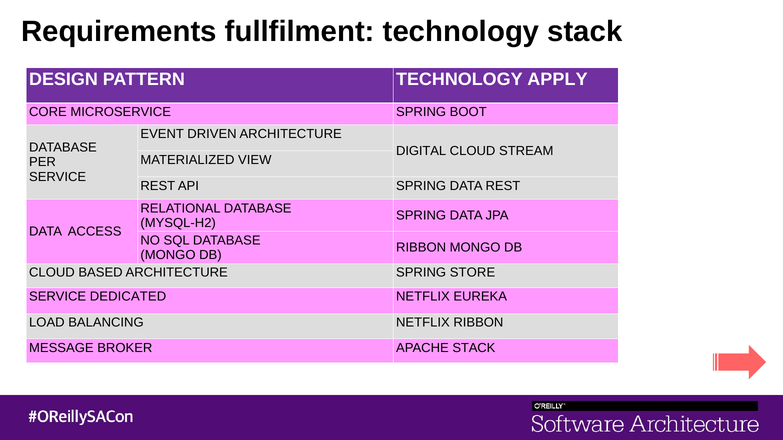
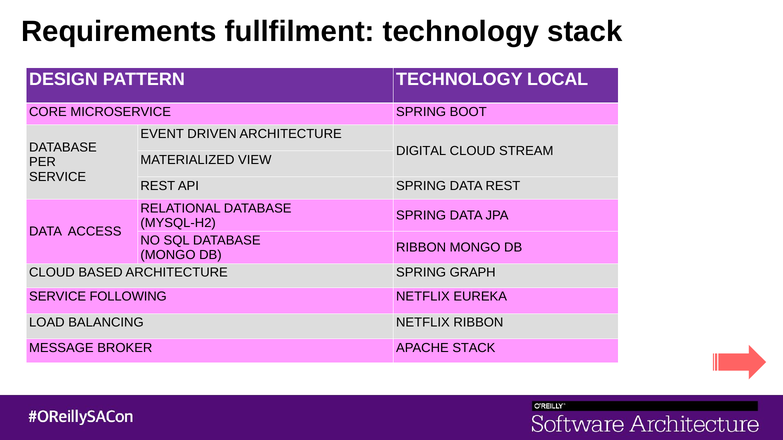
APPLY: APPLY -> LOCAL
STORE: STORE -> GRAPH
DEDICATED: DEDICATED -> FOLLOWING
